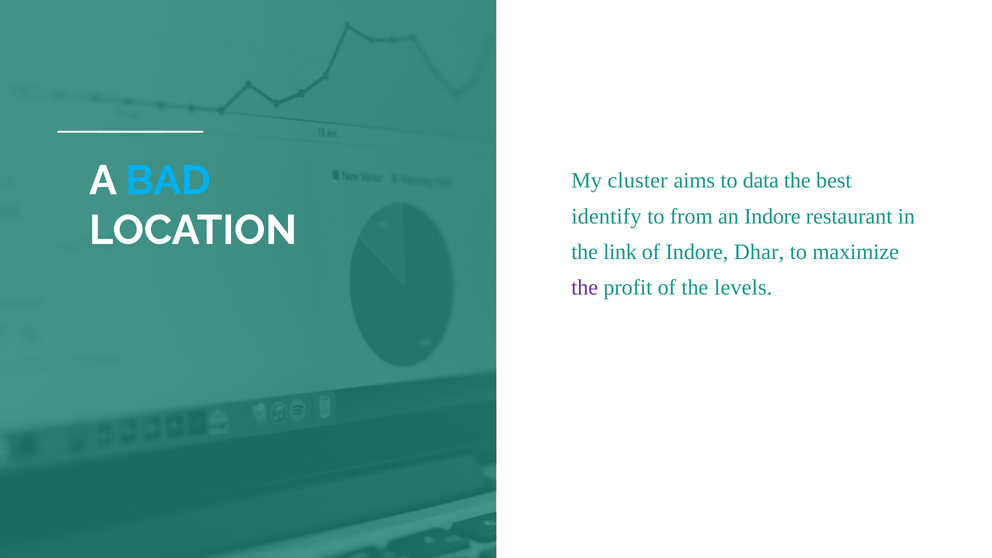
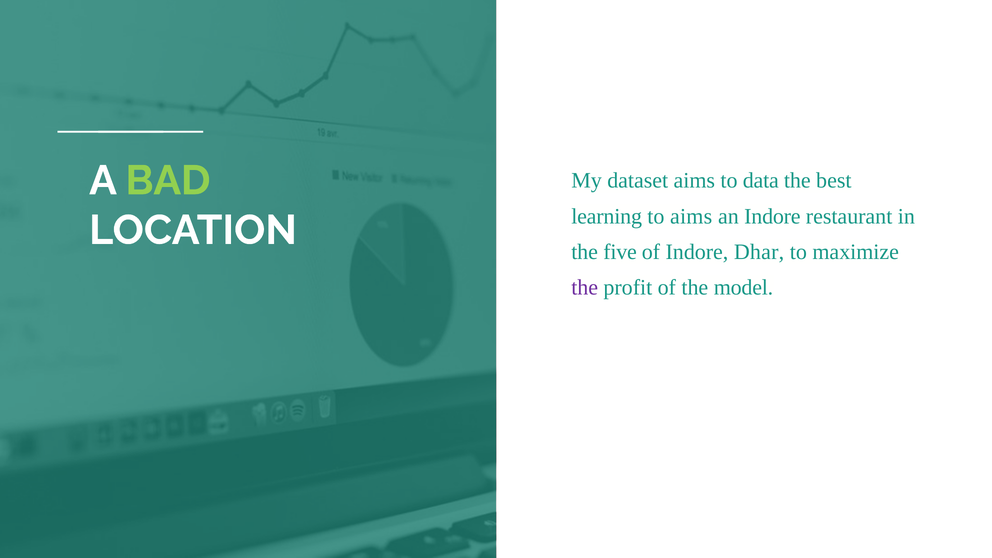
BAD colour: light blue -> light green
cluster: cluster -> dataset
identify: identify -> learning
to from: from -> aims
link: link -> five
levels: levels -> model
